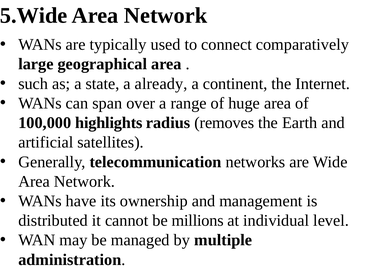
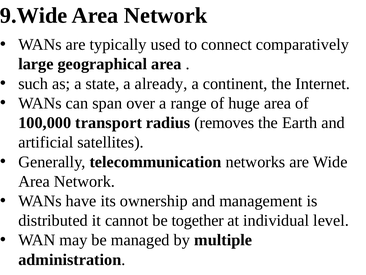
5.Wide: 5.Wide -> 9.Wide
highlights: highlights -> transport
millions: millions -> together
